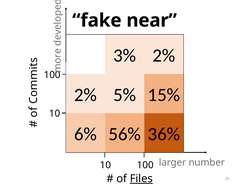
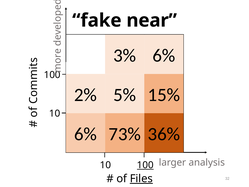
3% 2%: 2% -> 6%
56%: 56% -> 73%
number: number -> analysis
100 at (145, 165) underline: none -> present
